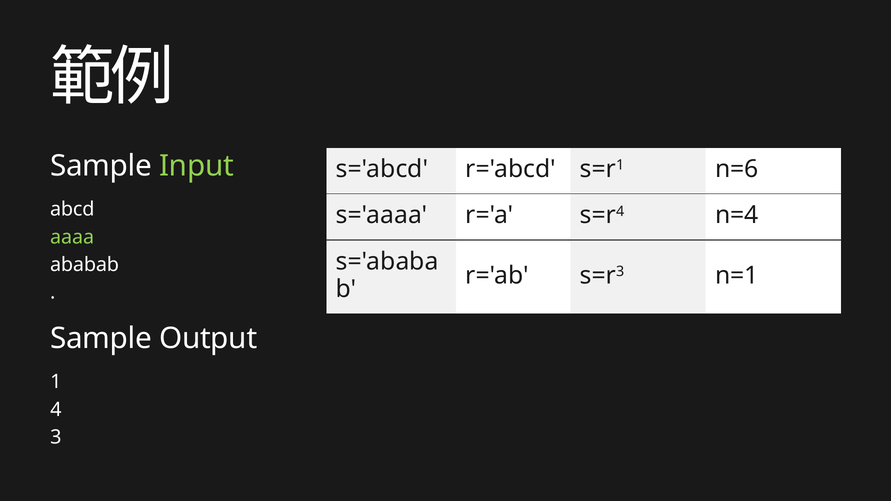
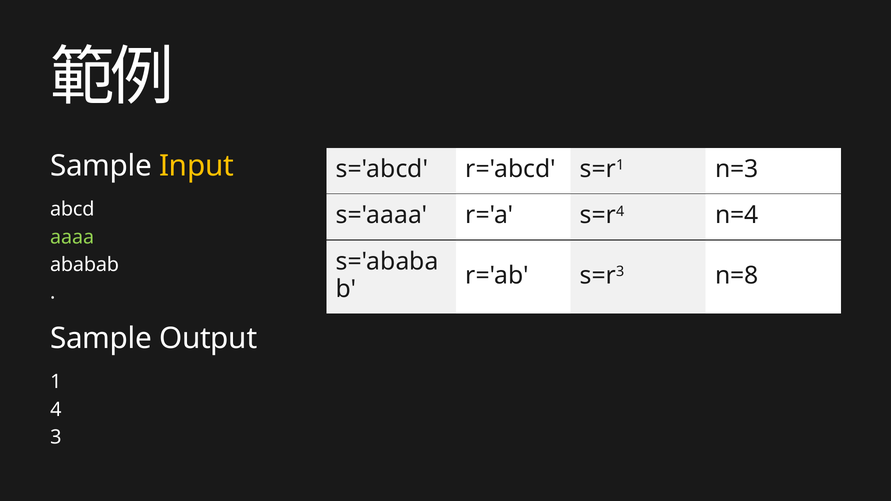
Input colour: light green -> yellow
n=6: n=6 -> n=3
n=1: n=1 -> n=8
